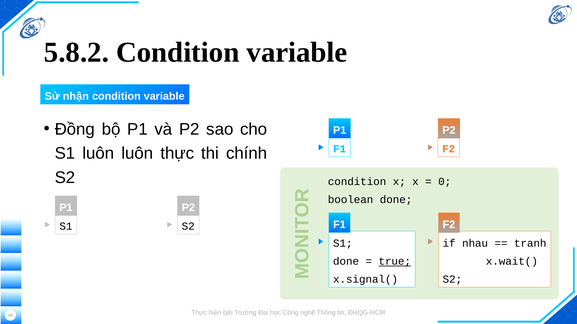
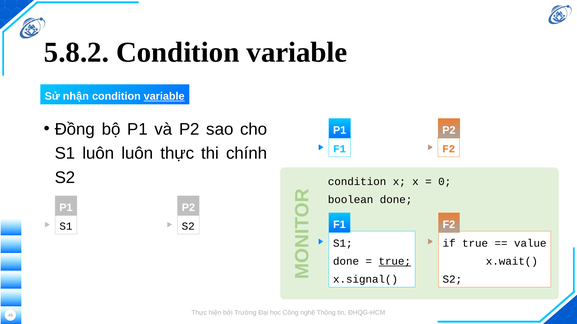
variable at (164, 97) underline: none -> present
if nhau: nhau -> true
tranh: tranh -> value
